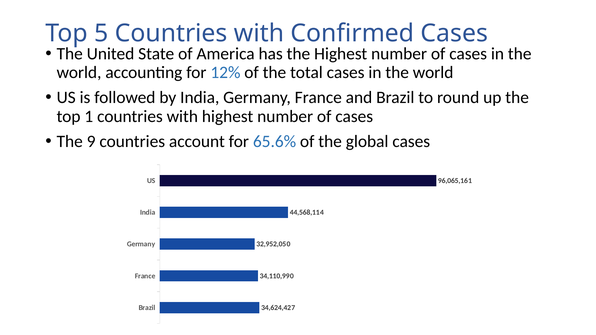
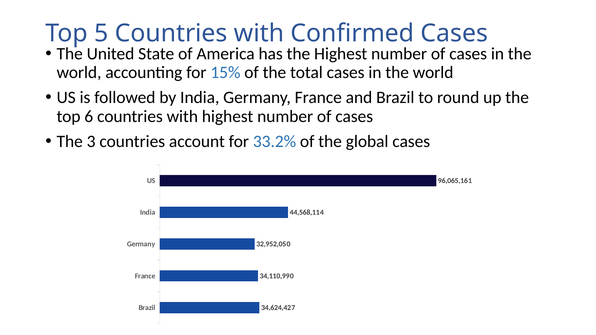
12%: 12% -> 15%
1: 1 -> 6
9: 9 -> 3
65.6%: 65.6% -> 33.2%
